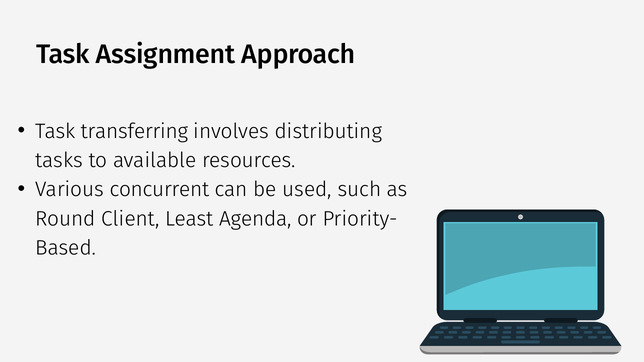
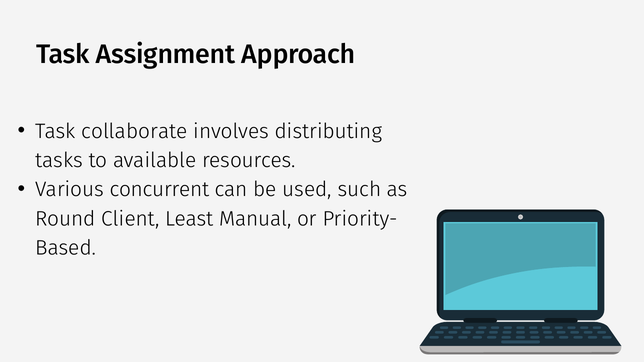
transferring: transferring -> collaborate
Agenda: Agenda -> Manual
